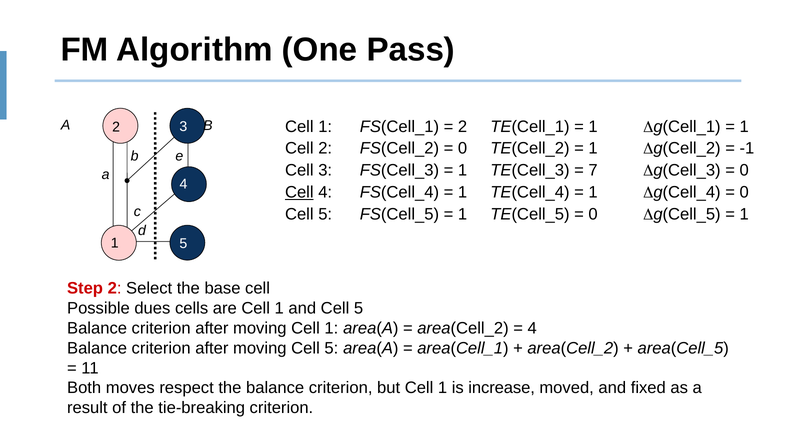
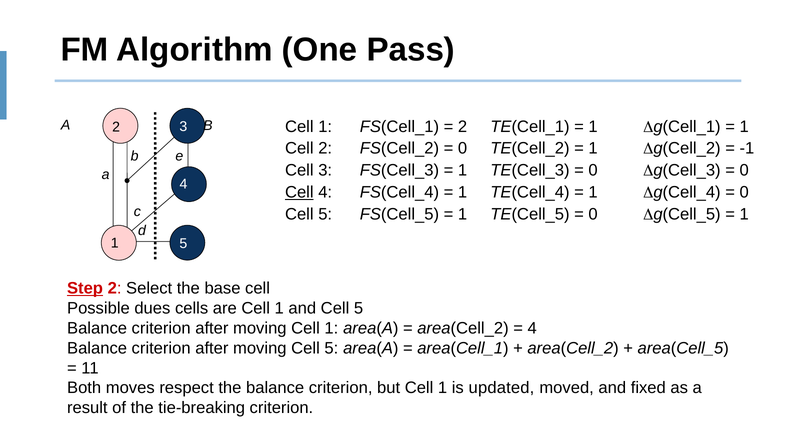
7 at (593, 170): 7 -> 0
Step underline: none -> present
increase: increase -> updated
